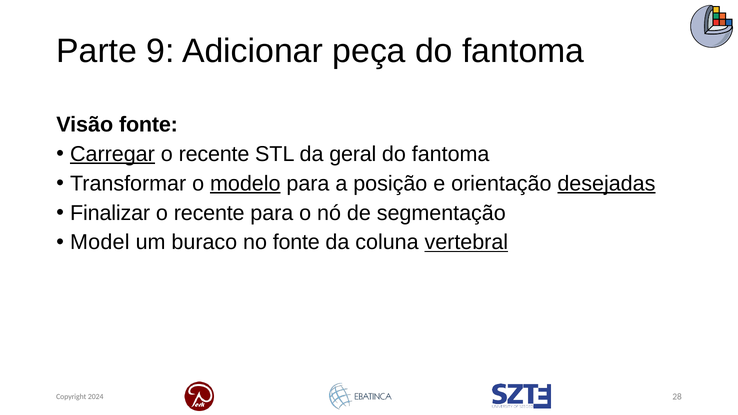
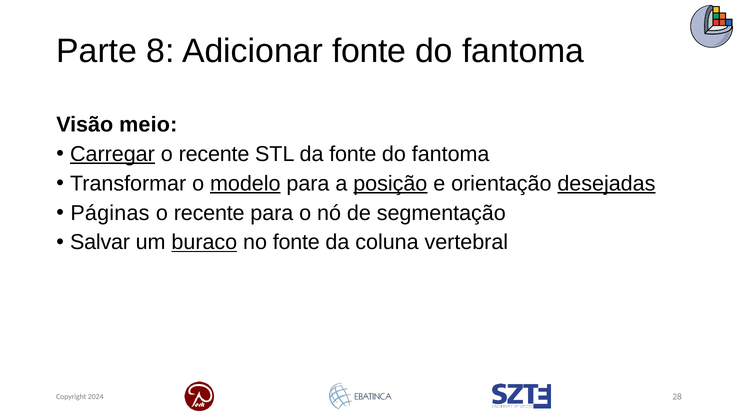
9: 9 -> 8
Adicionar peça: peça -> fonte
Visão fonte: fonte -> meio
da geral: geral -> fonte
posição underline: none -> present
Finalizar: Finalizar -> Páginas
Model: Model -> Salvar
buraco underline: none -> present
vertebral underline: present -> none
